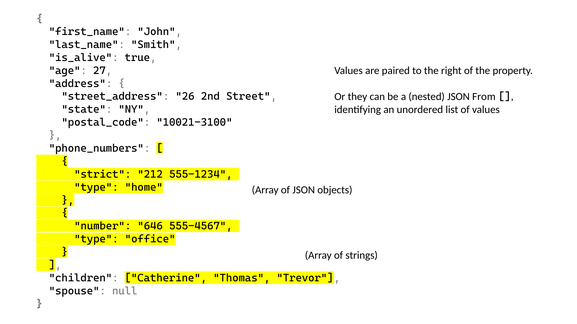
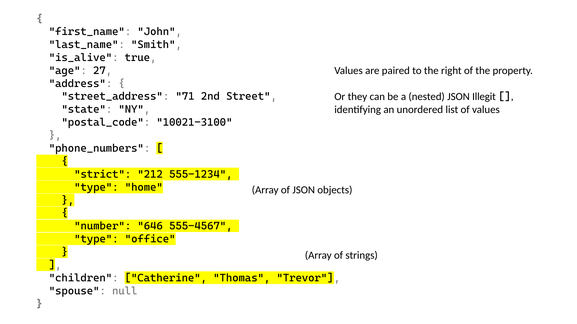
26: 26 -> 71
From: From -> Illegit
